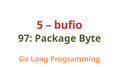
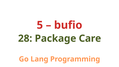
97: 97 -> 28
Byte: Byte -> Care
